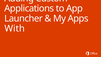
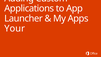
With: With -> Your
